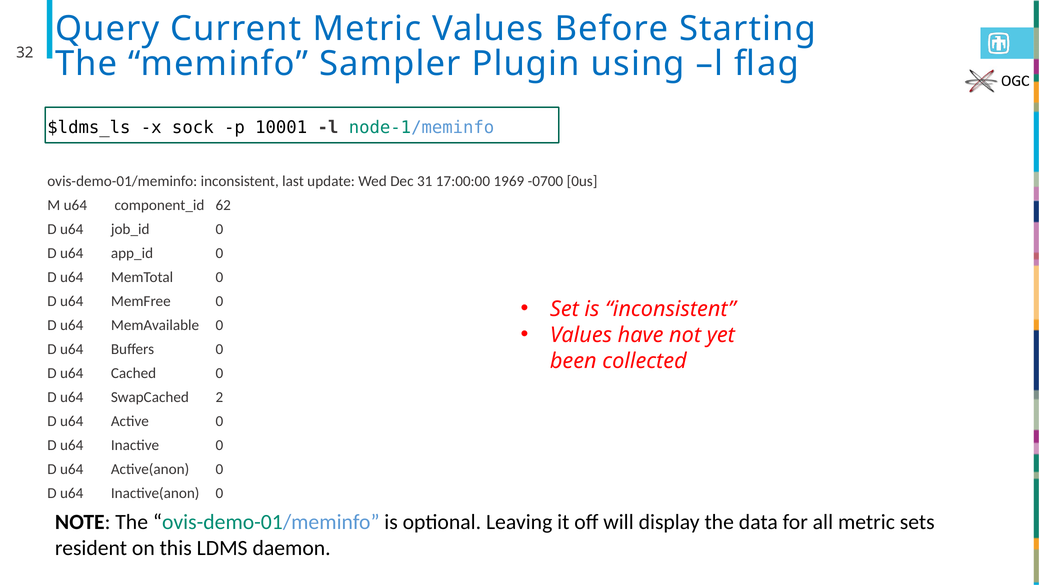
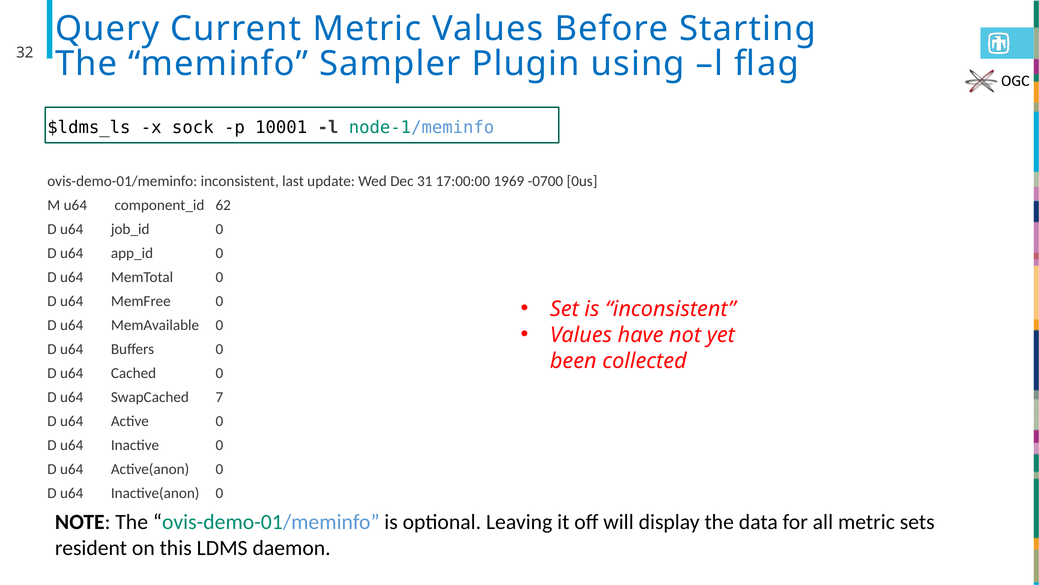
2: 2 -> 7
